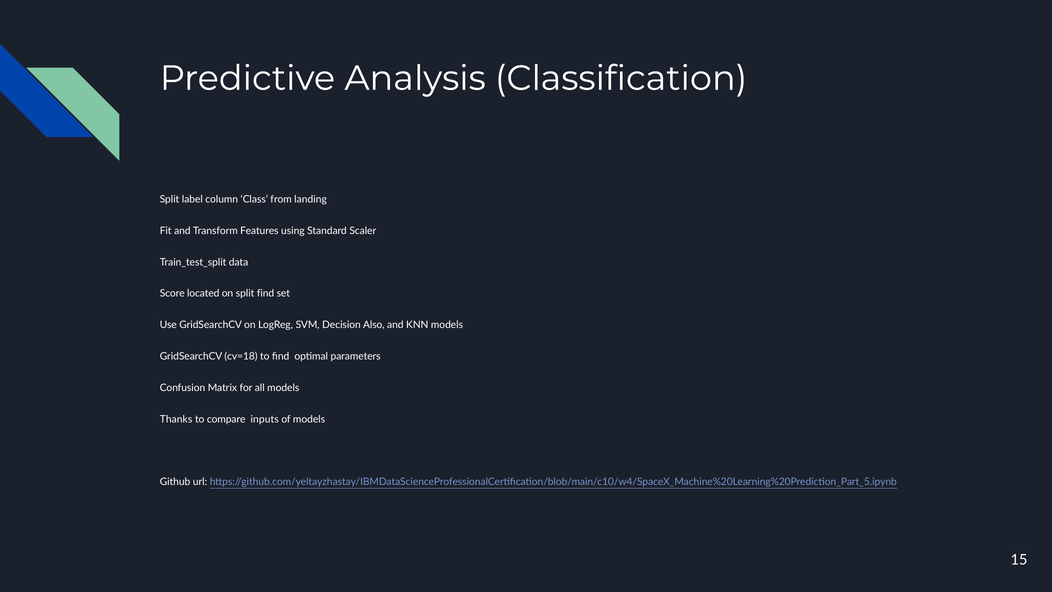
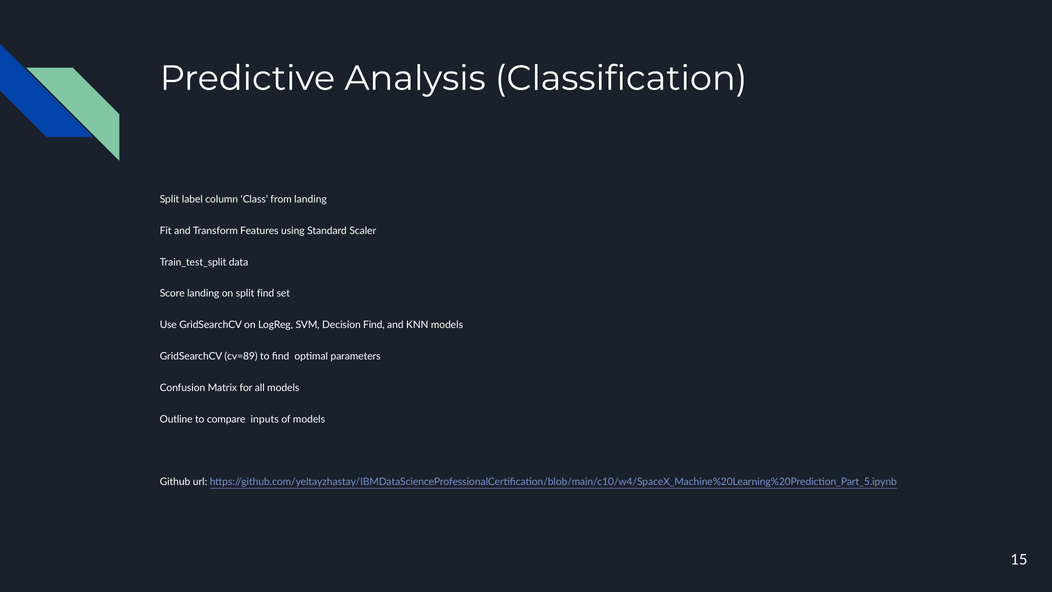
Score located: located -> landing
Decision Also: Also -> Find
cv=18: cv=18 -> cv=89
Thanks: Thanks -> Outline
